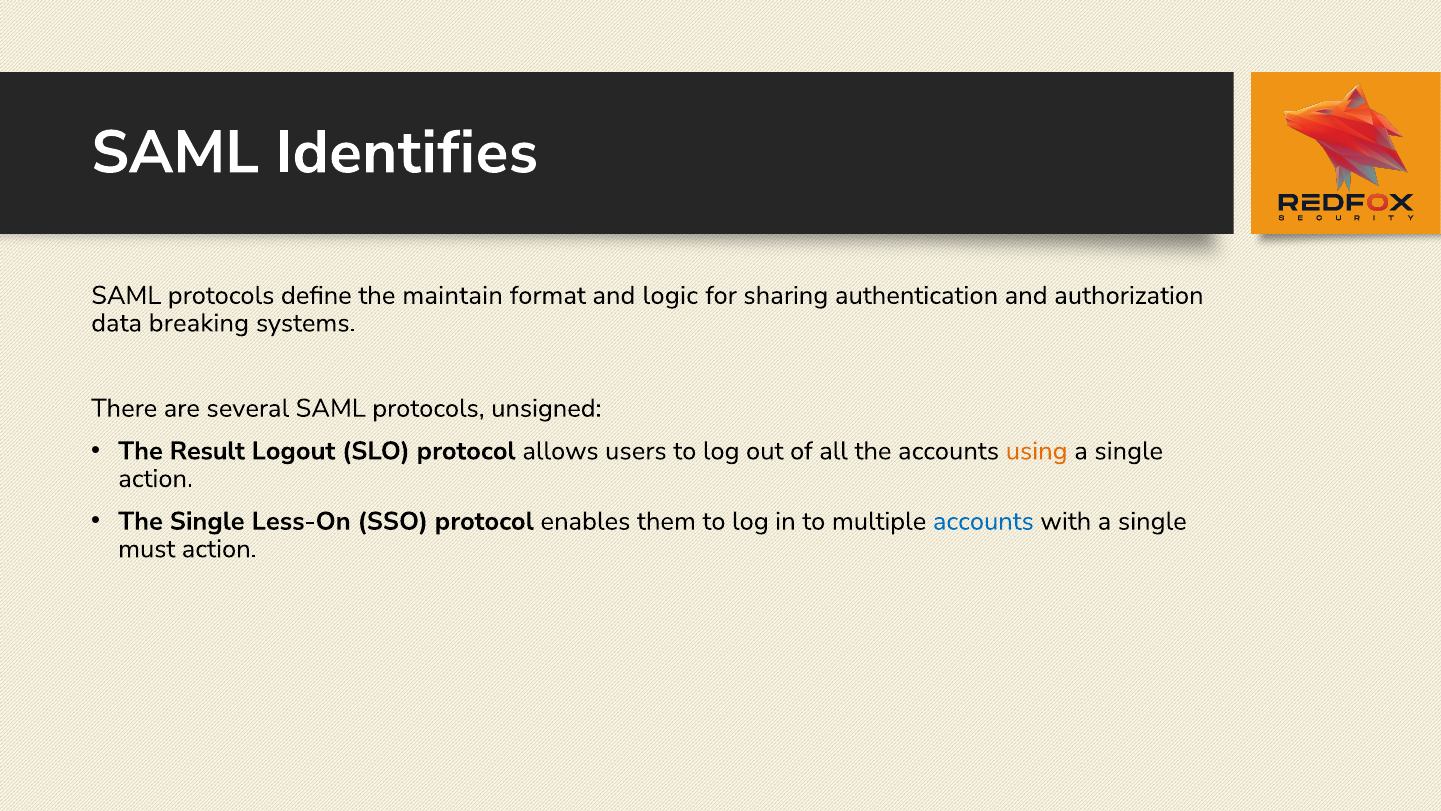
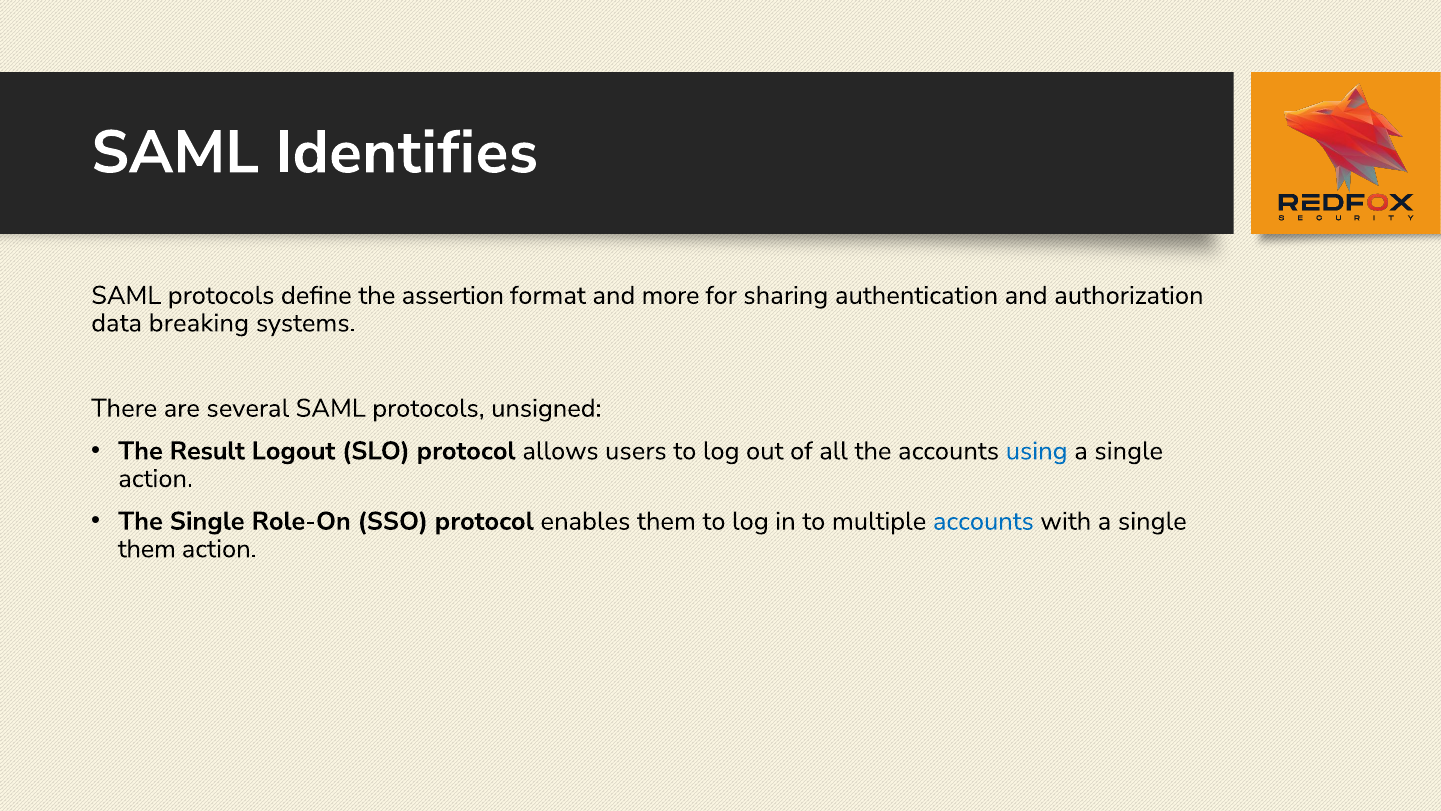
maintain: maintain -> assertion
logic: logic -> more
using colour: orange -> blue
Less-On: Less-On -> Role-On
must at (147, 549): must -> them
